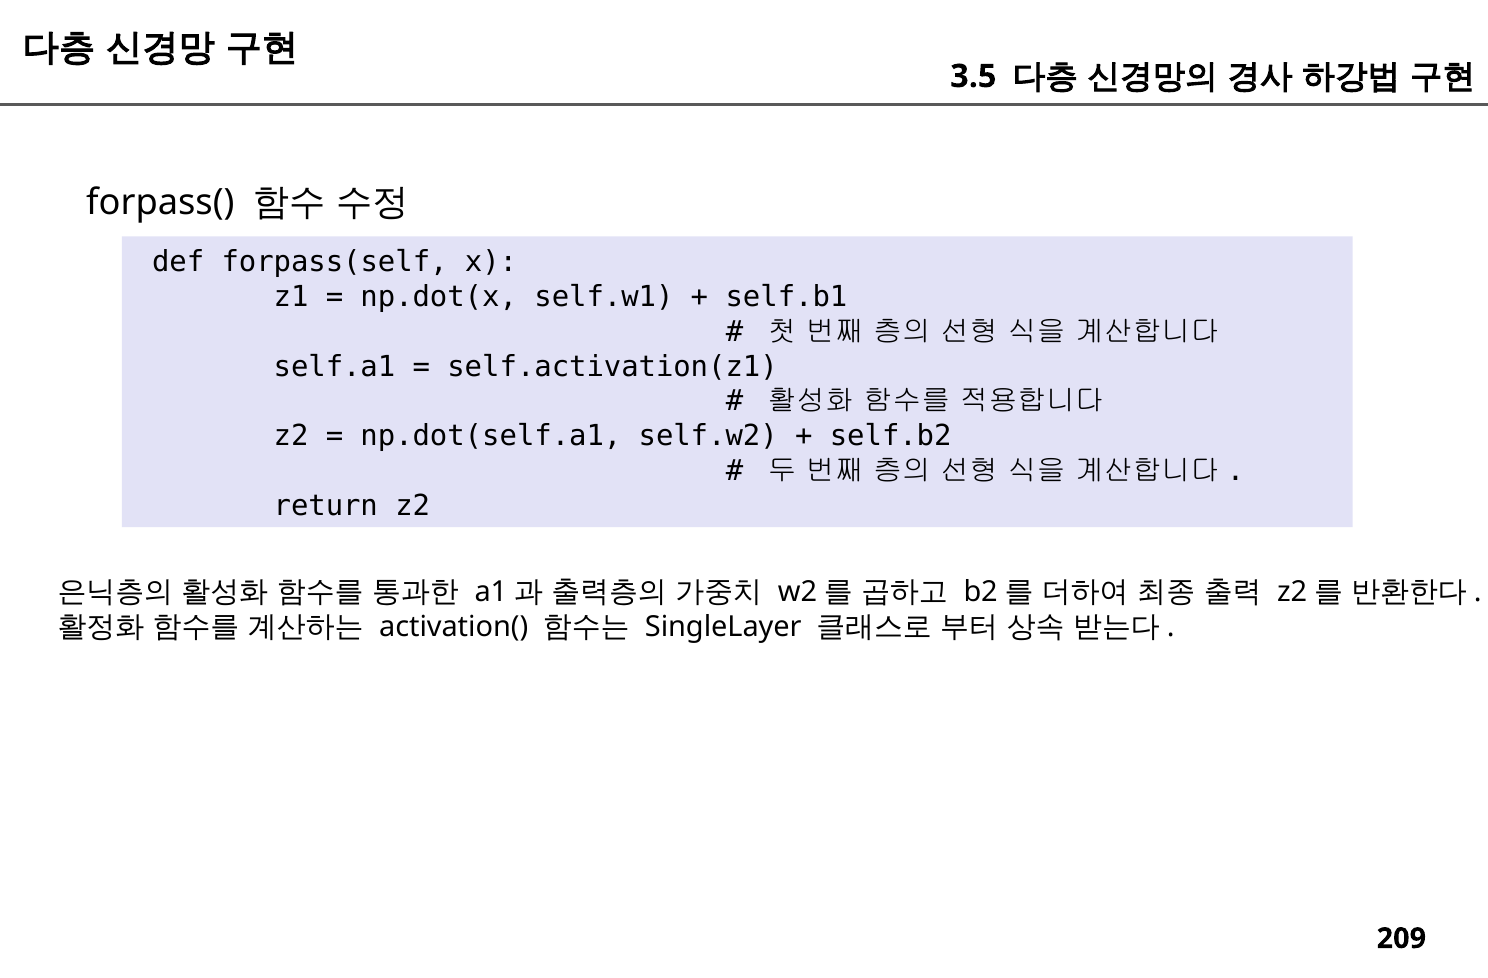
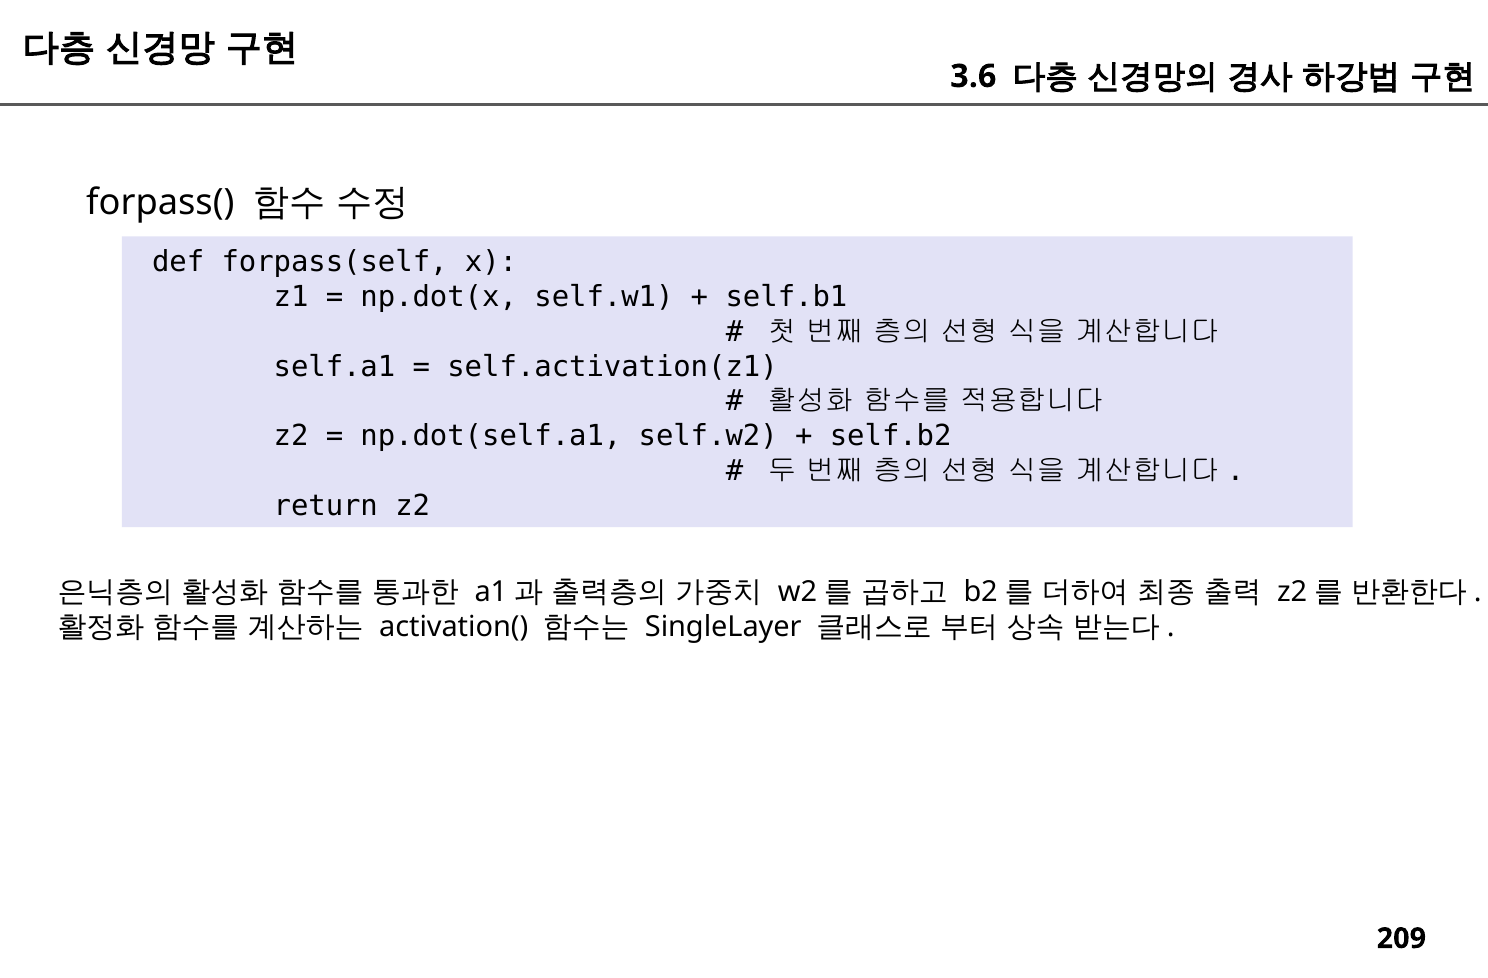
3.5: 3.5 -> 3.6
